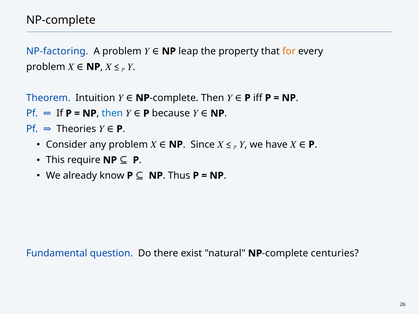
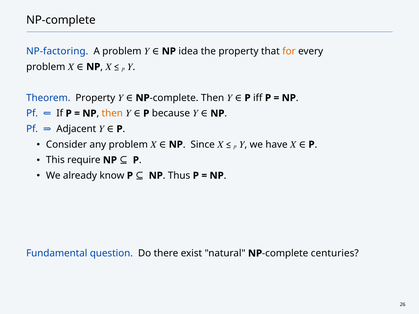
leap: leap -> idea
Theorem Intuition: Intuition -> Property
then at (112, 113) colour: blue -> orange
Theories: Theories -> Adjacent
